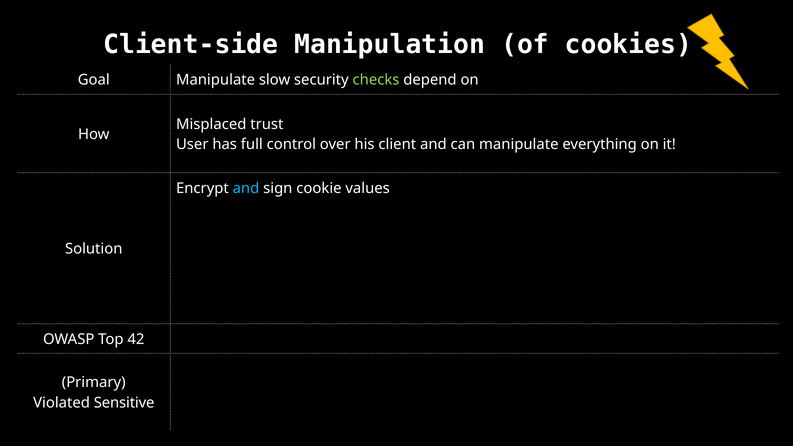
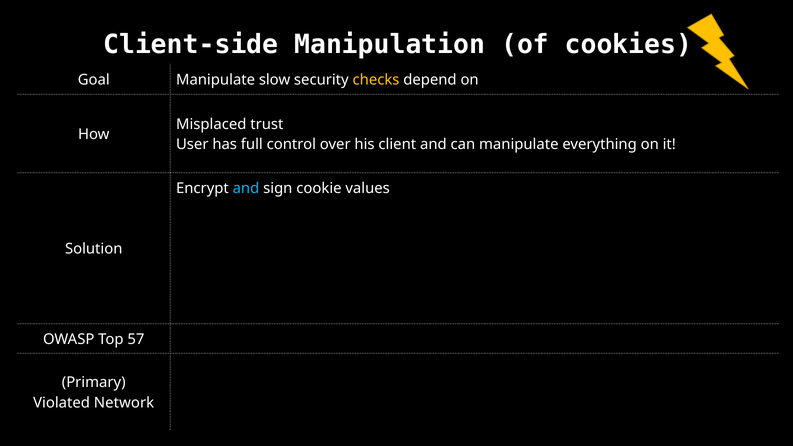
checks colour: light green -> yellow
42: 42 -> 57
Sensitive: Sensitive -> Network
